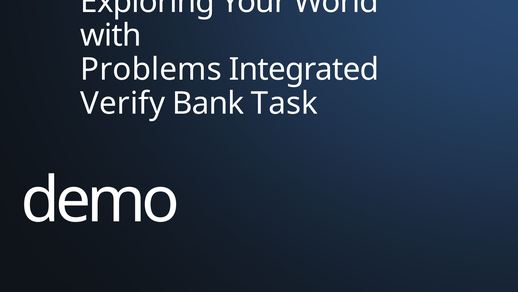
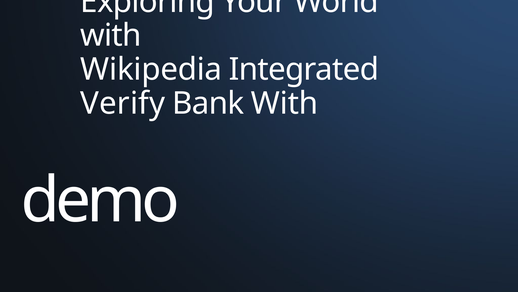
Problems: Problems -> Wikipedia
Bank Task: Task -> With
